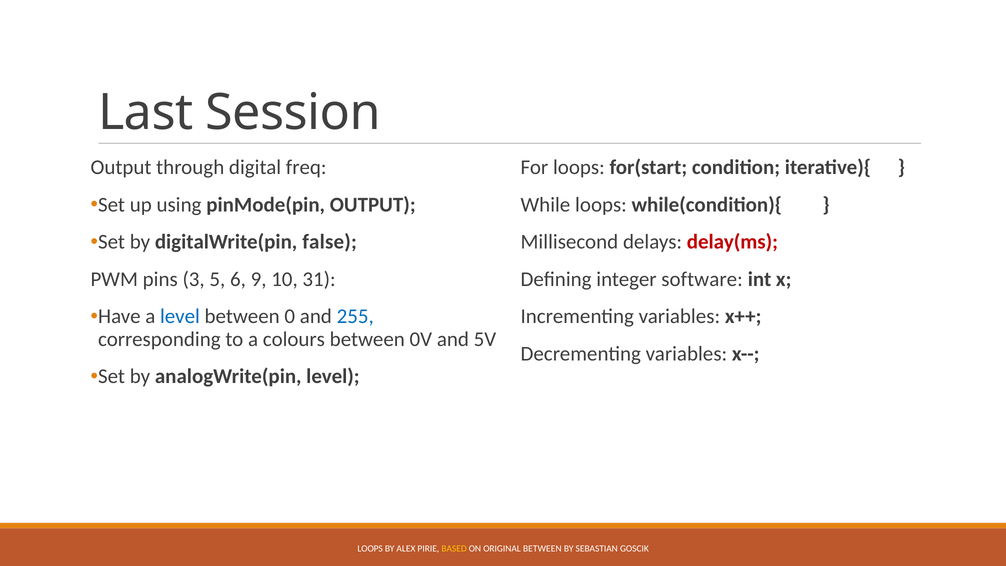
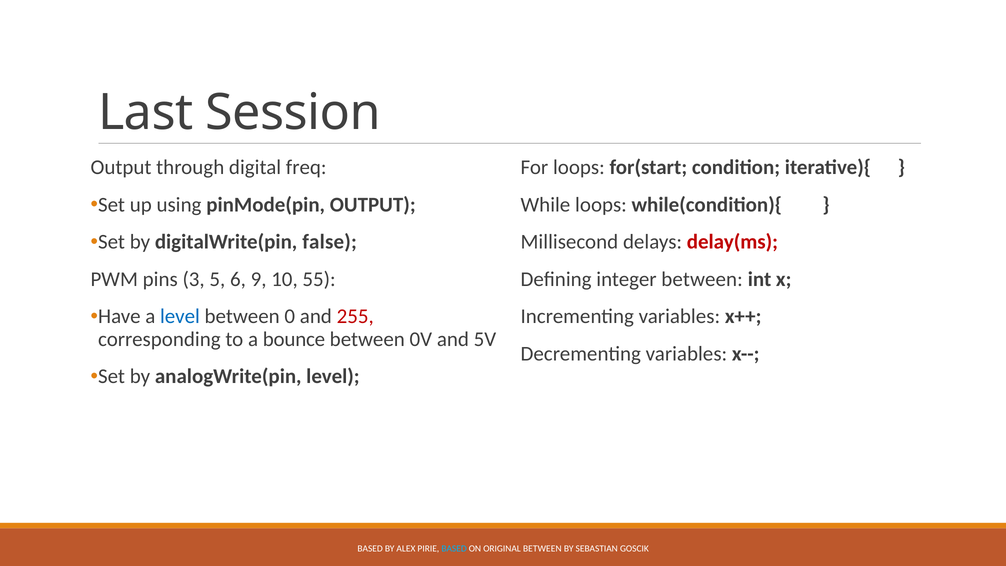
31: 31 -> 55
integer software: software -> between
255 colour: blue -> red
colours: colours -> bounce
LOOPS at (370, 549): LOOPS -> BASED
BASED at (454, 549) colour: yellow -> light blue
